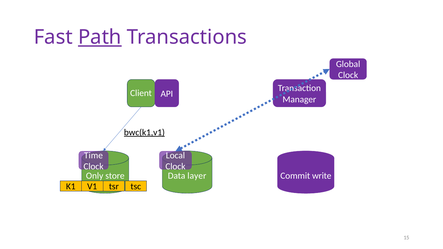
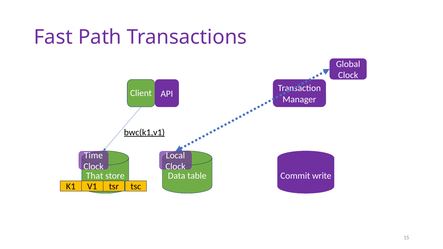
Path underline: present -> none
Only: Only -> That
layer: layer -> table
